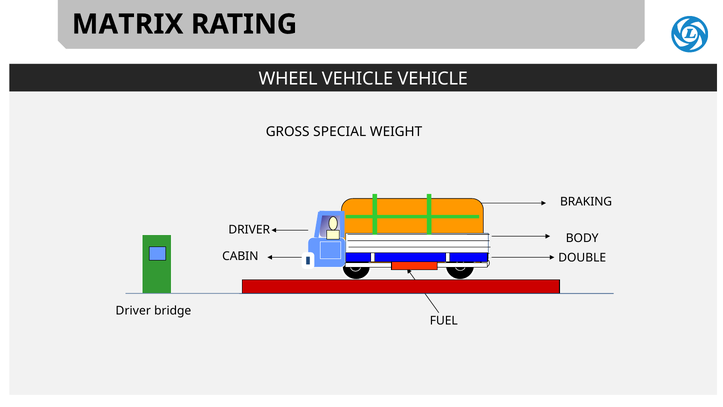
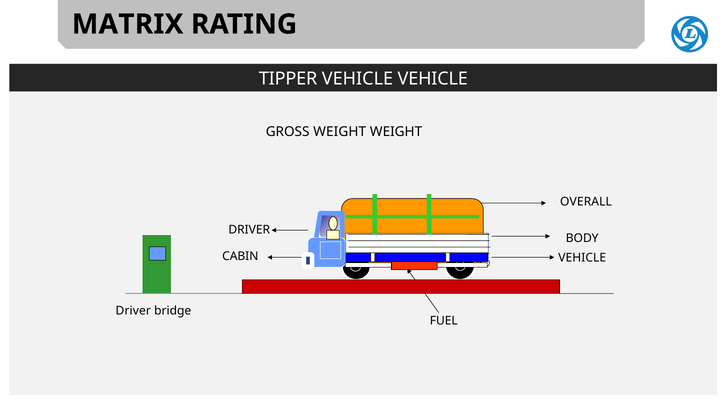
WHEEL: WHEEL -> TIPPER
GROSS SPECIAL: SPECIAL -> WEIGHT
BRAKING: BRAKING -> OVERALL
DOUBLE at (582, 258): DOUBLE -> VEHICLE
